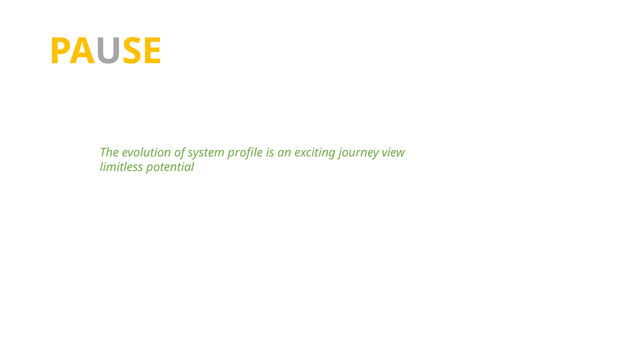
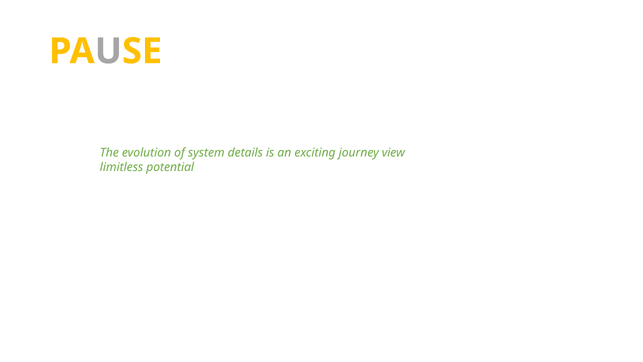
profile: profile -> details
